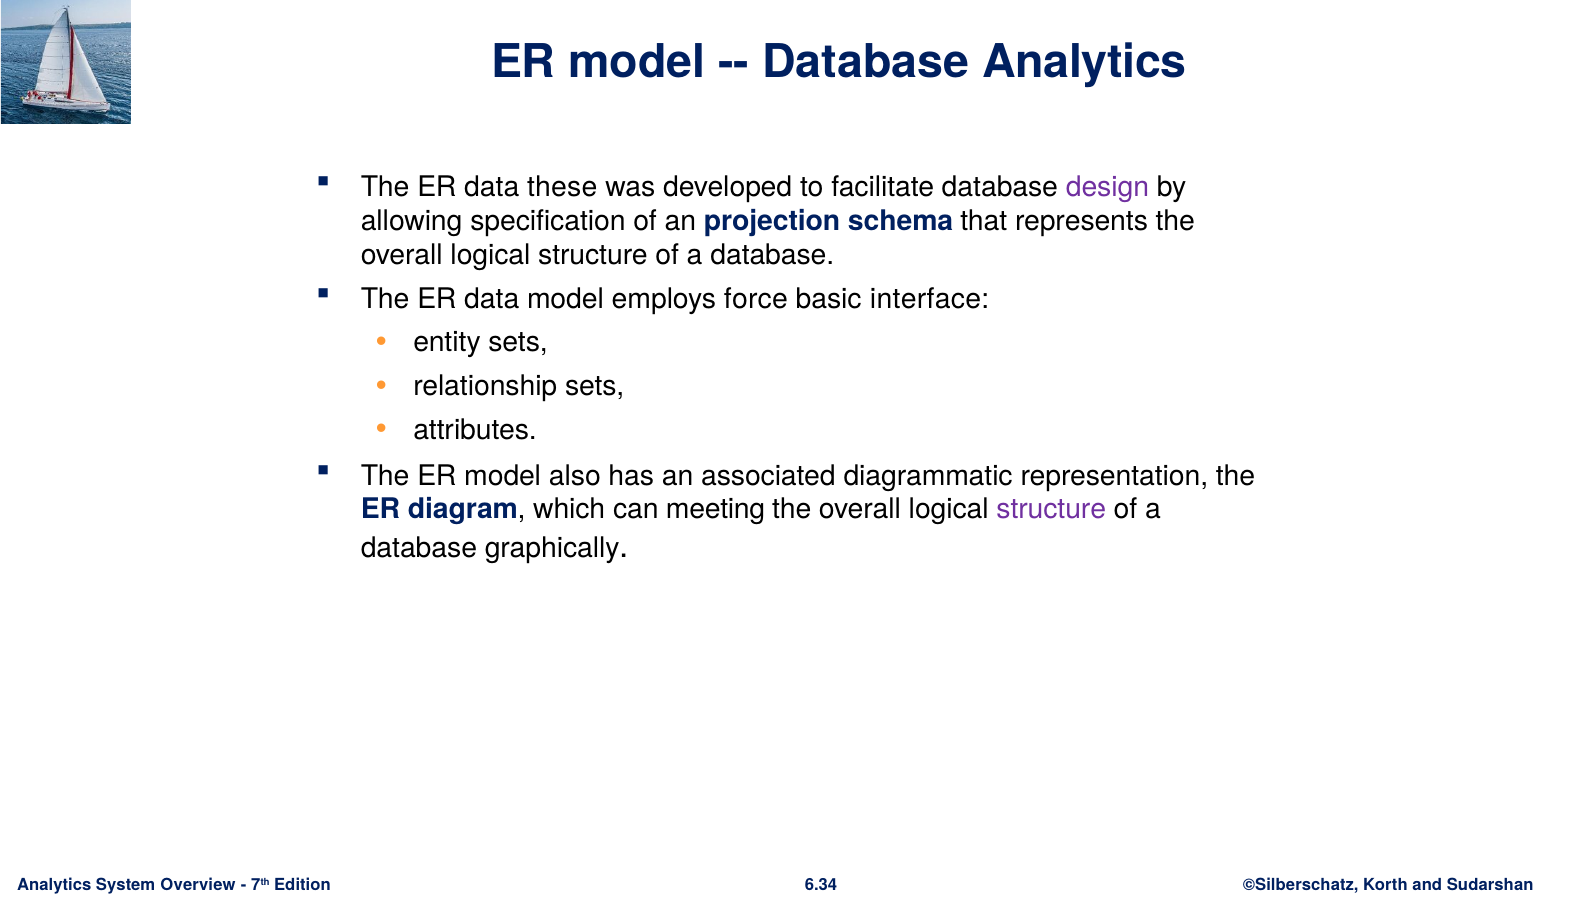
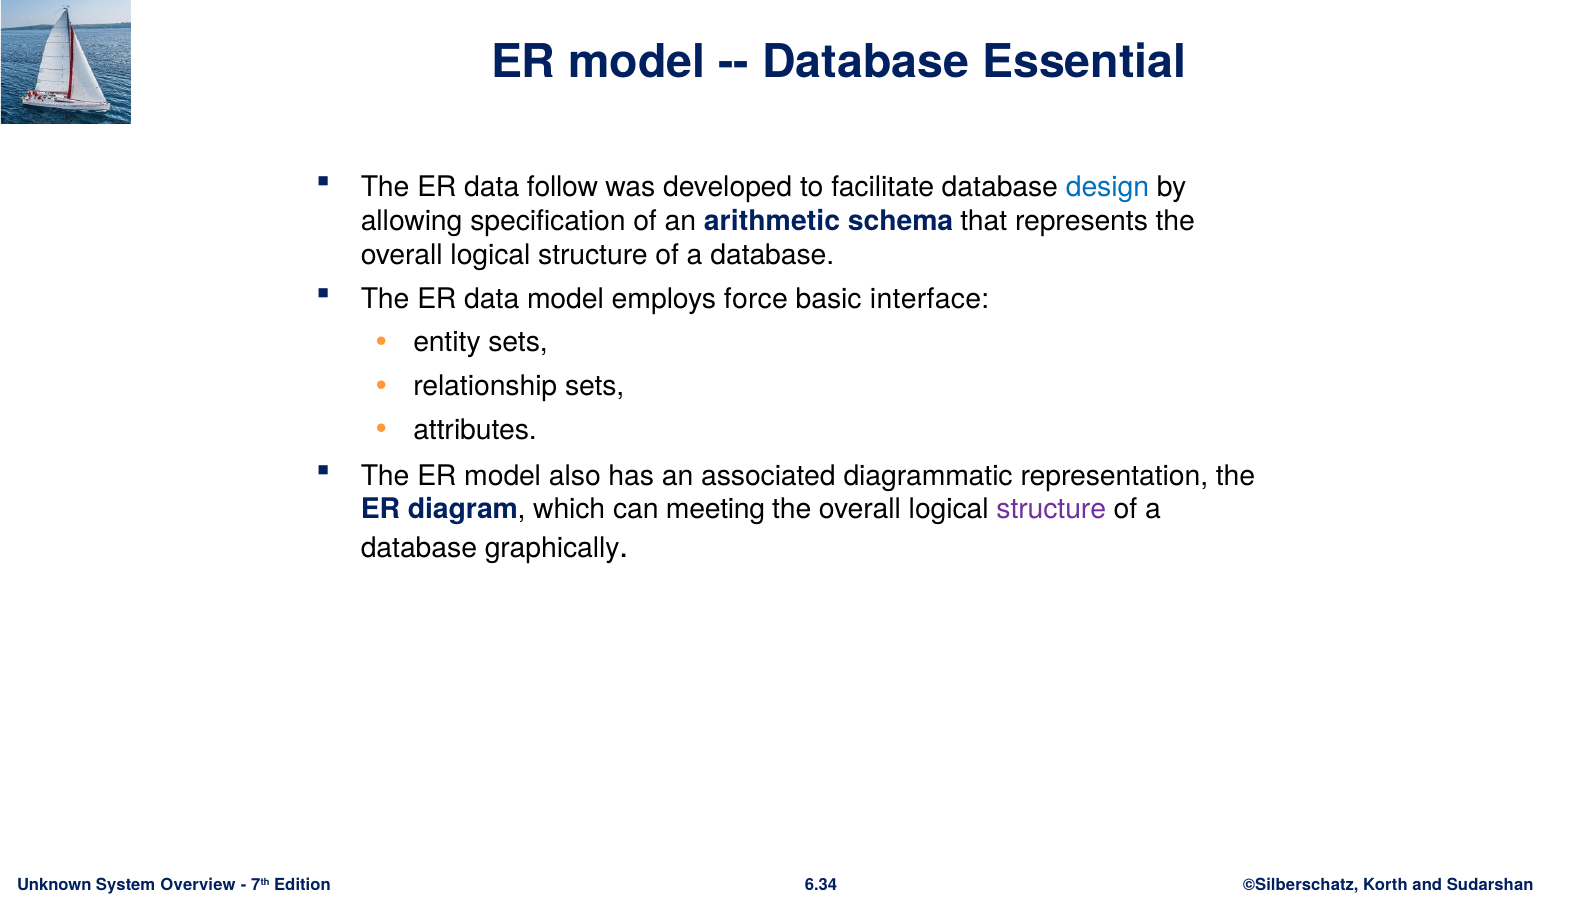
Database Analytics: Analytics -> Essential
these: these -> follow
design colour: purple -> blue
projection: projection -> arithmetic
Analytics at (54, 885): Analytics -> Unknown
